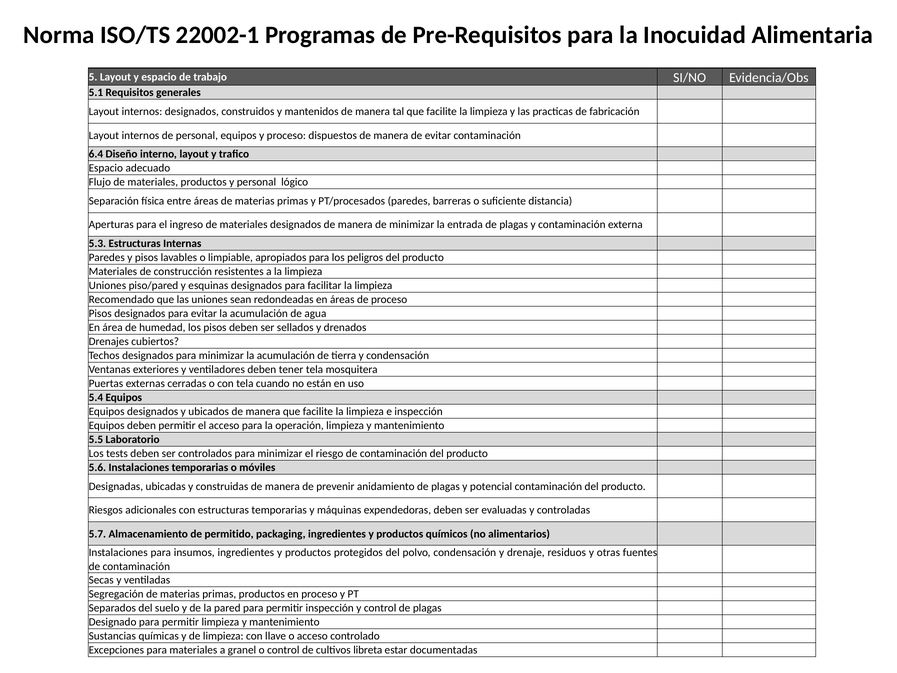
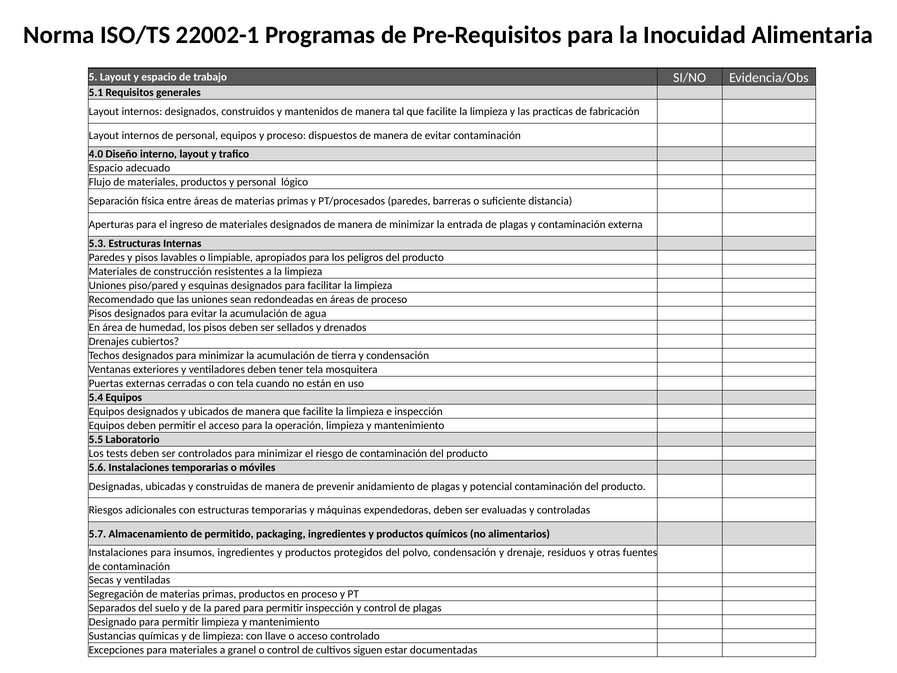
6.4: 6.4 -> 4.0
libreta: libreta -> siguen
